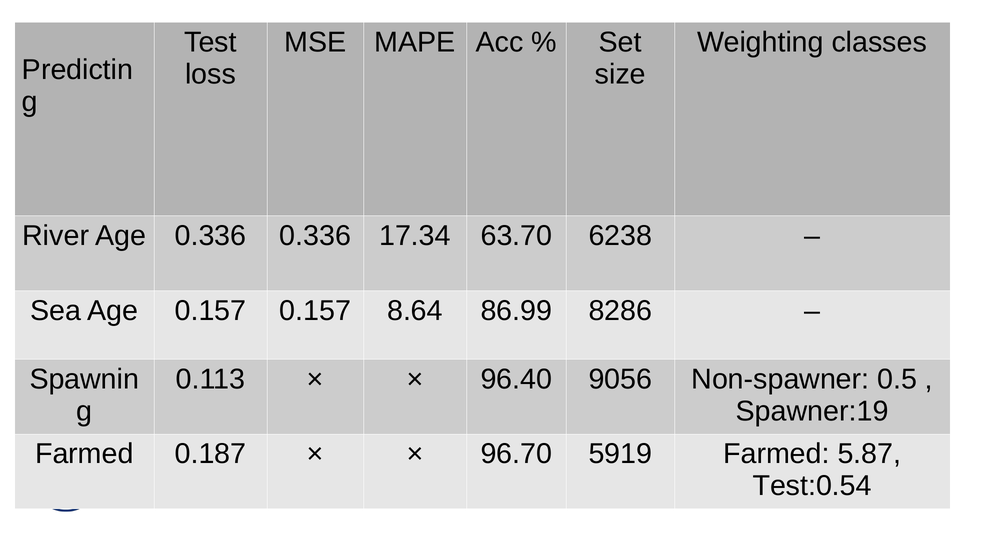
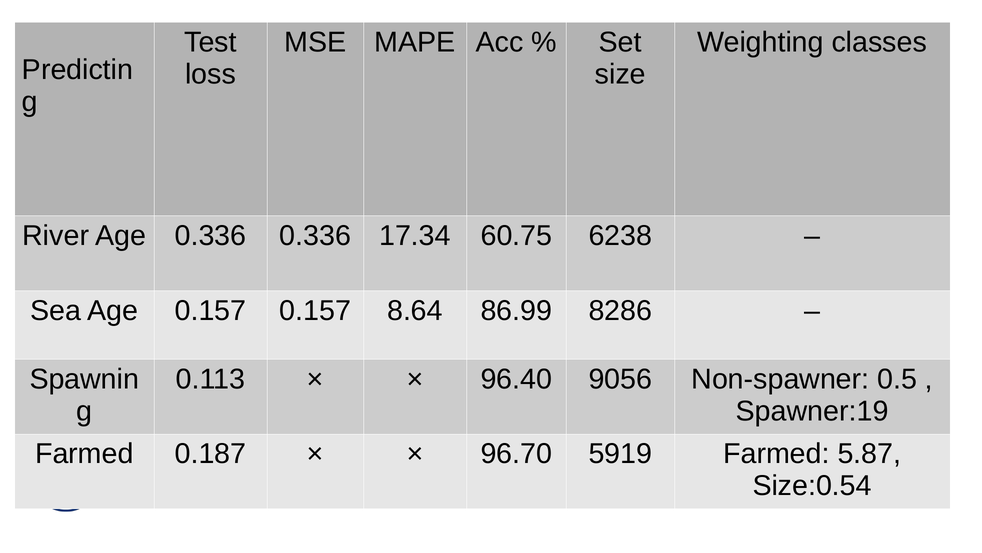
63.70: 63.70 -> 60.75
Test:0.54: Test:0.54 -> Size:0.54
